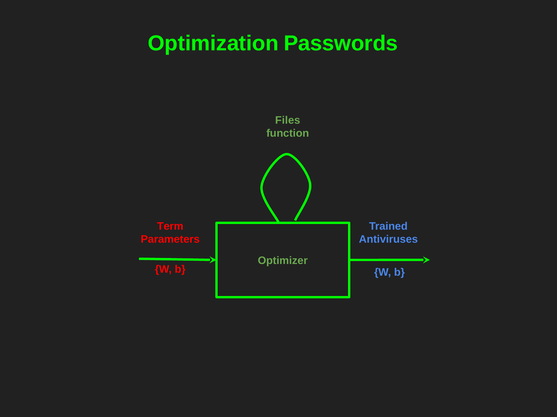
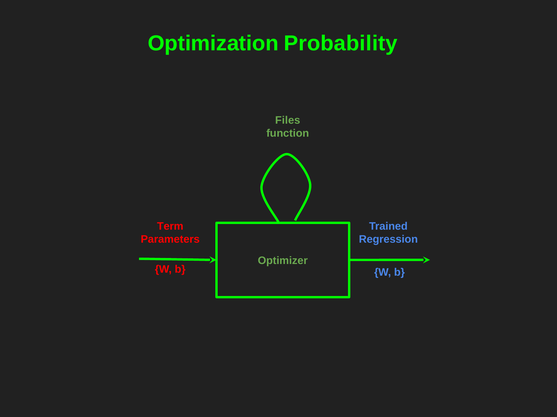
Passwords: Passwords -> Probability
Antiviruses: Antiviruses -> Regression
